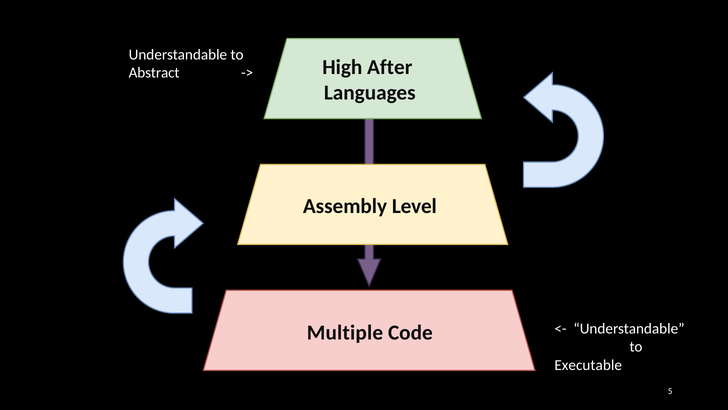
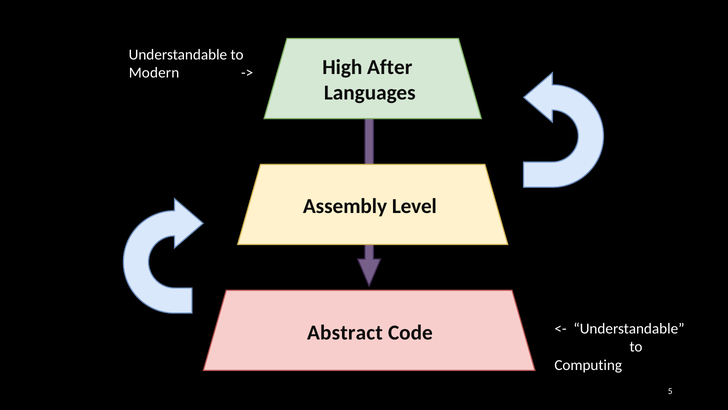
Abstract: Abstract -> Modern
Multiple: Multiple -> Abstract
Executable: Executable -> Computing
